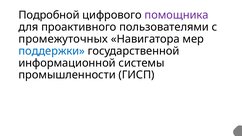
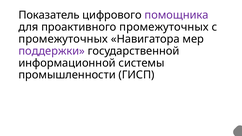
Подробной: Подробной -> Показатель
проактивного пользователями: пользователями -> промежуточных
поддержки colour: blue -> purple
